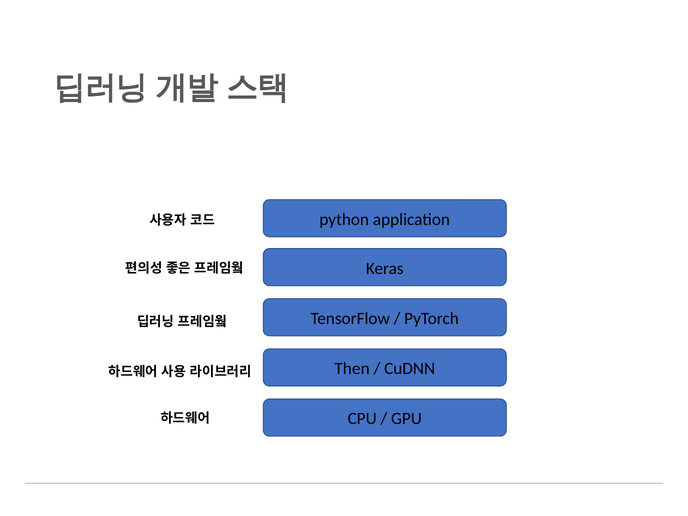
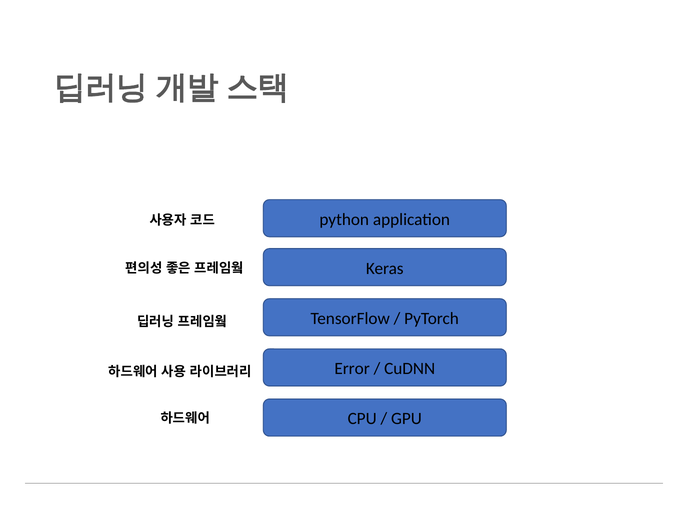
Then: Then -> Error
